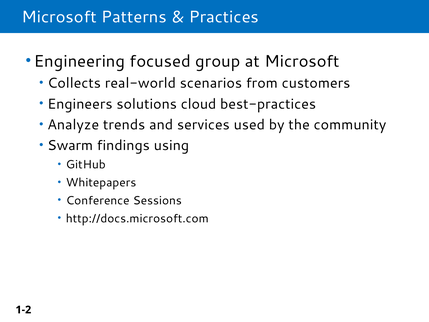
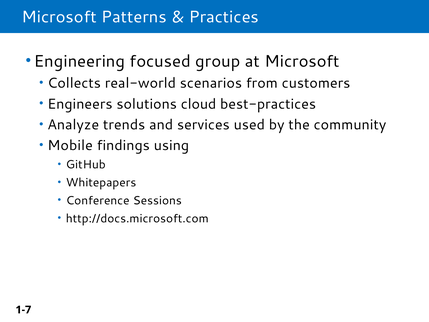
Swarm: Swarm -> Mobile
1-2: 1-2 -> 1-7
